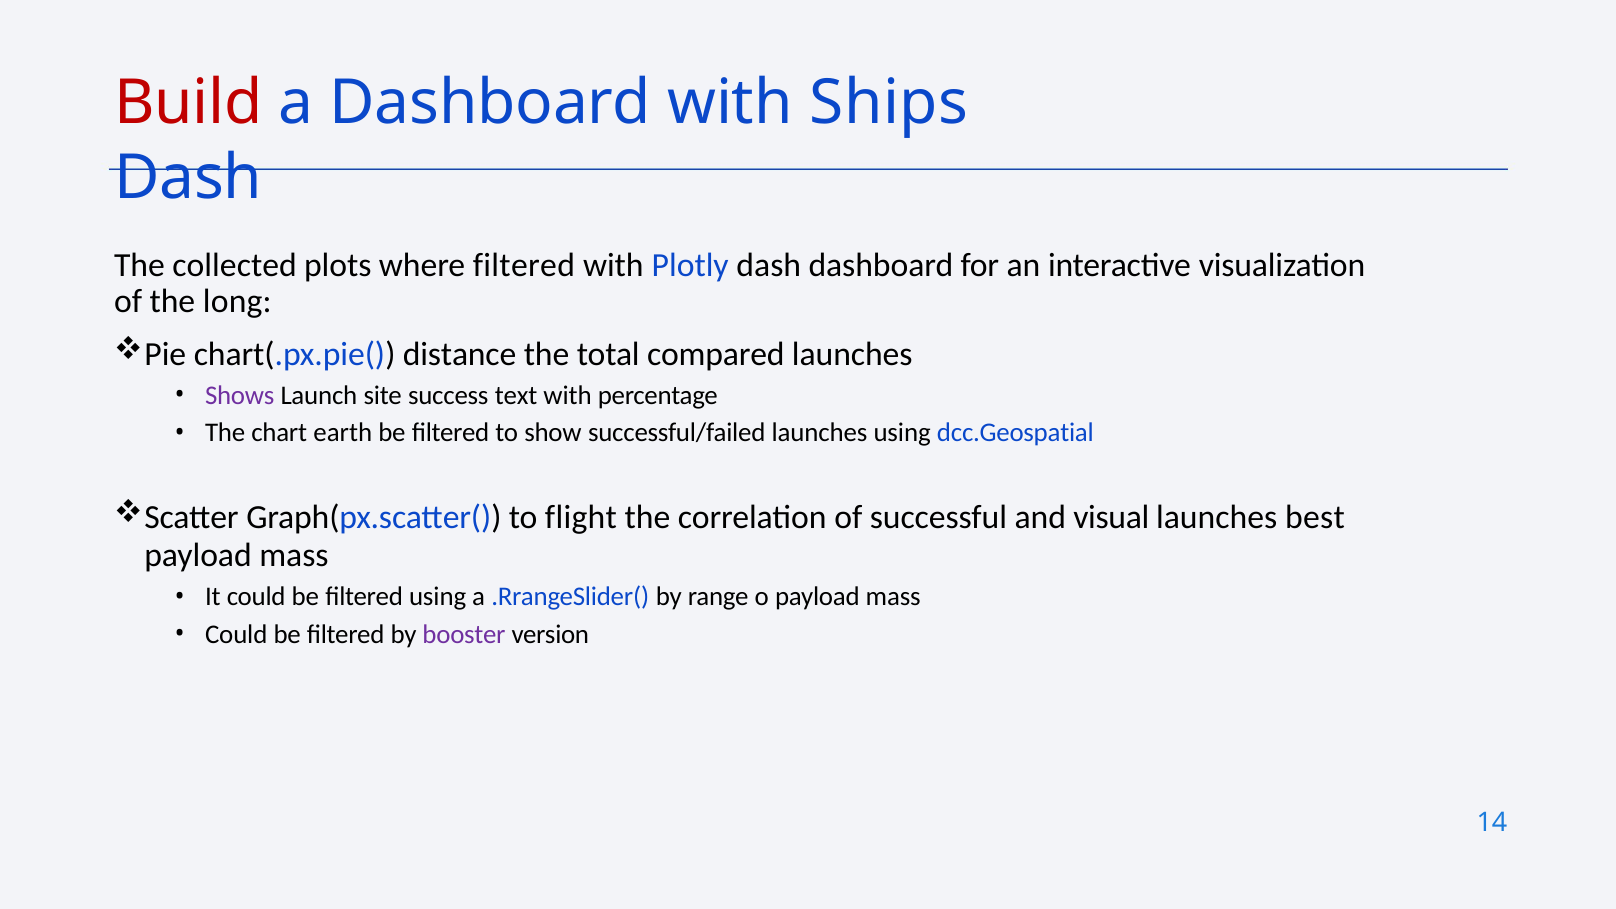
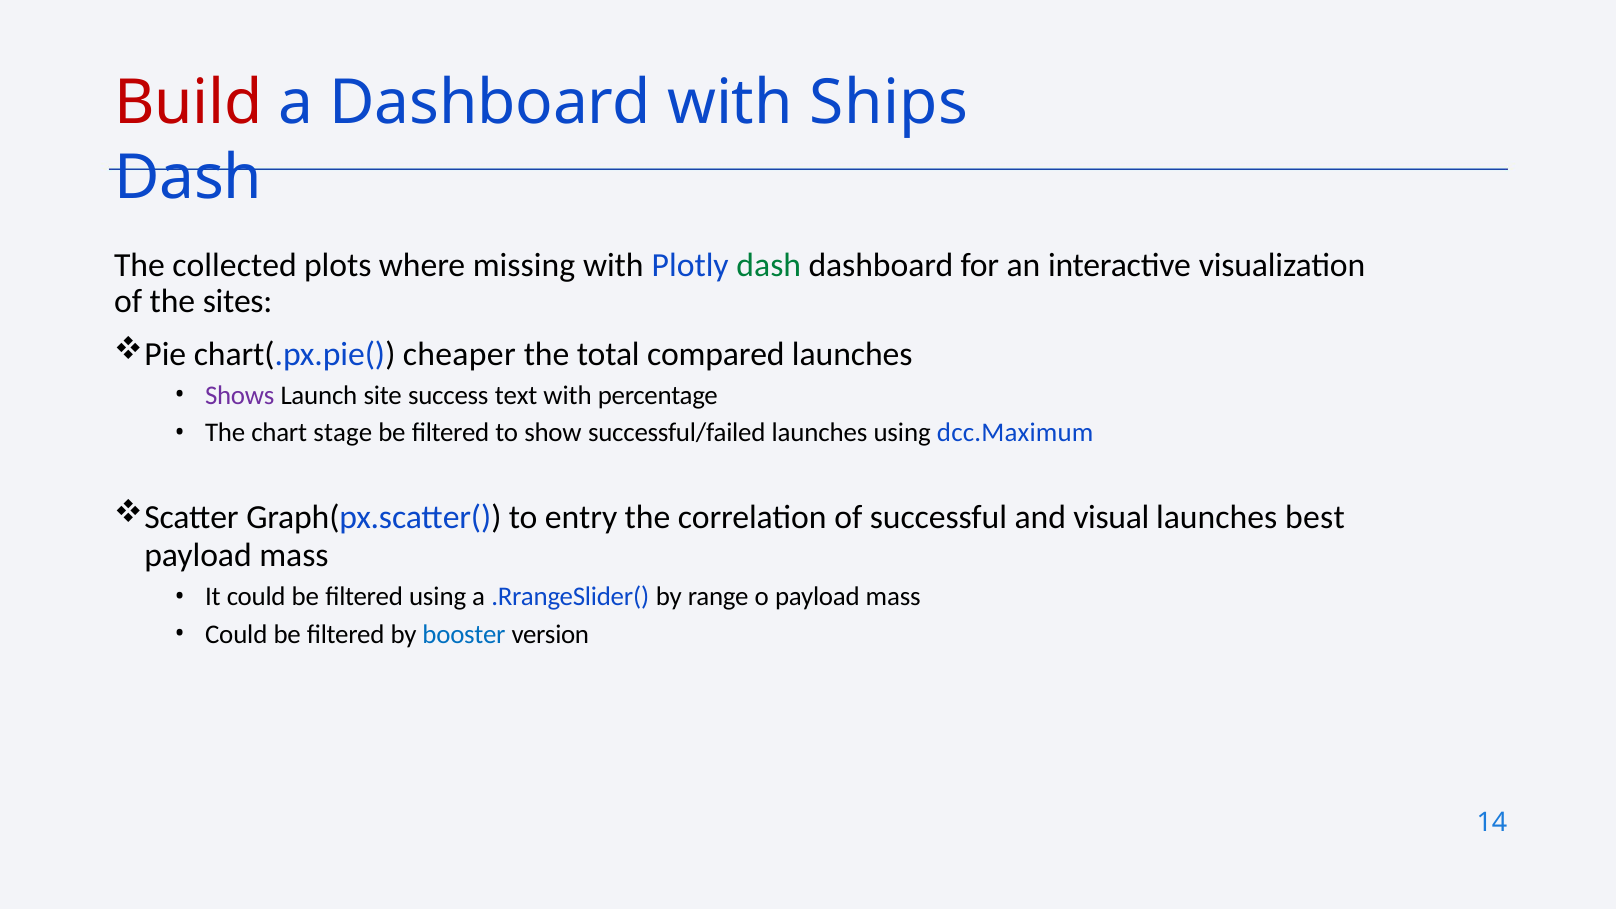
where filtered: filtered -> missing
dash at (769, 265) colour: black -> green
long: long -> sites
distance: distance -> cheaper
earth: earth -> stage
dcc.Geospatial: dcc.Geospatial -> dcc.Maximum
flight: flight -> entry
booster colour: purple -> blue
